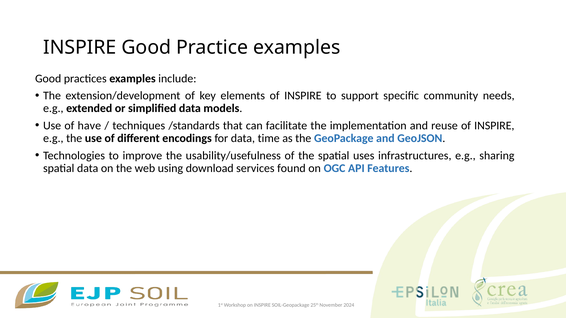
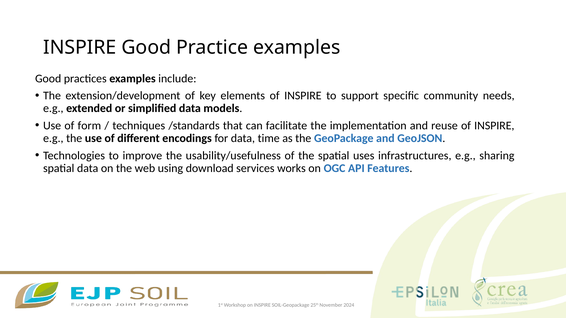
have: have -> form
found: found -> works
